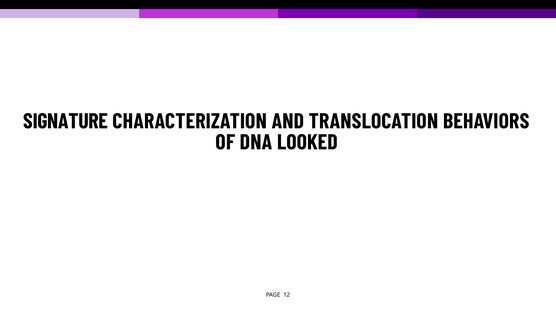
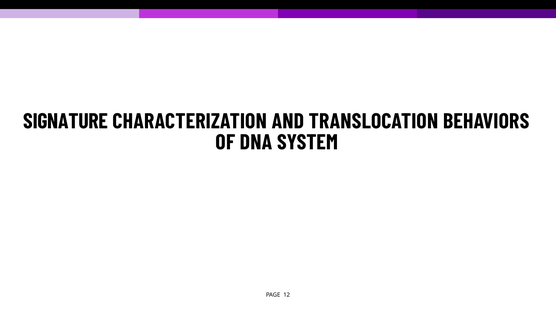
LOOKED: LOOKED -> SYSTEM
